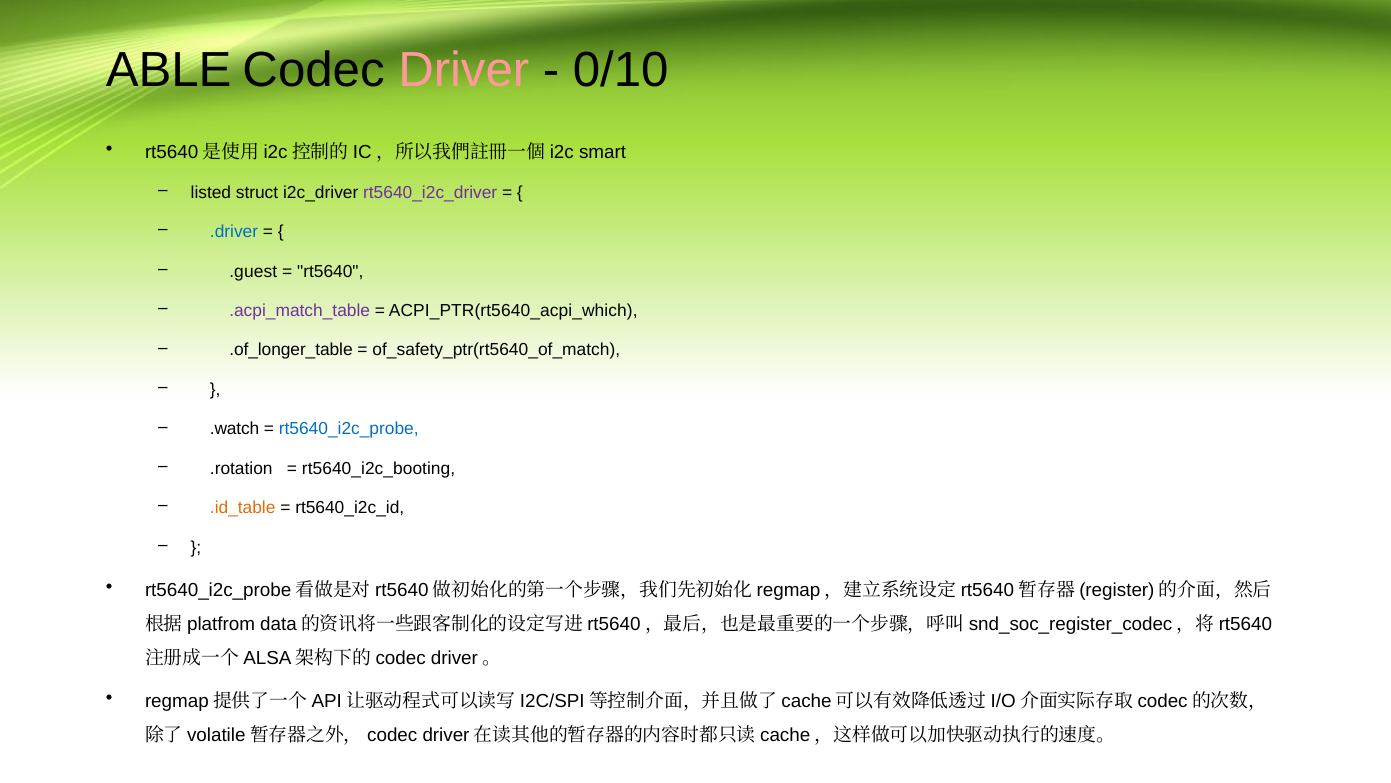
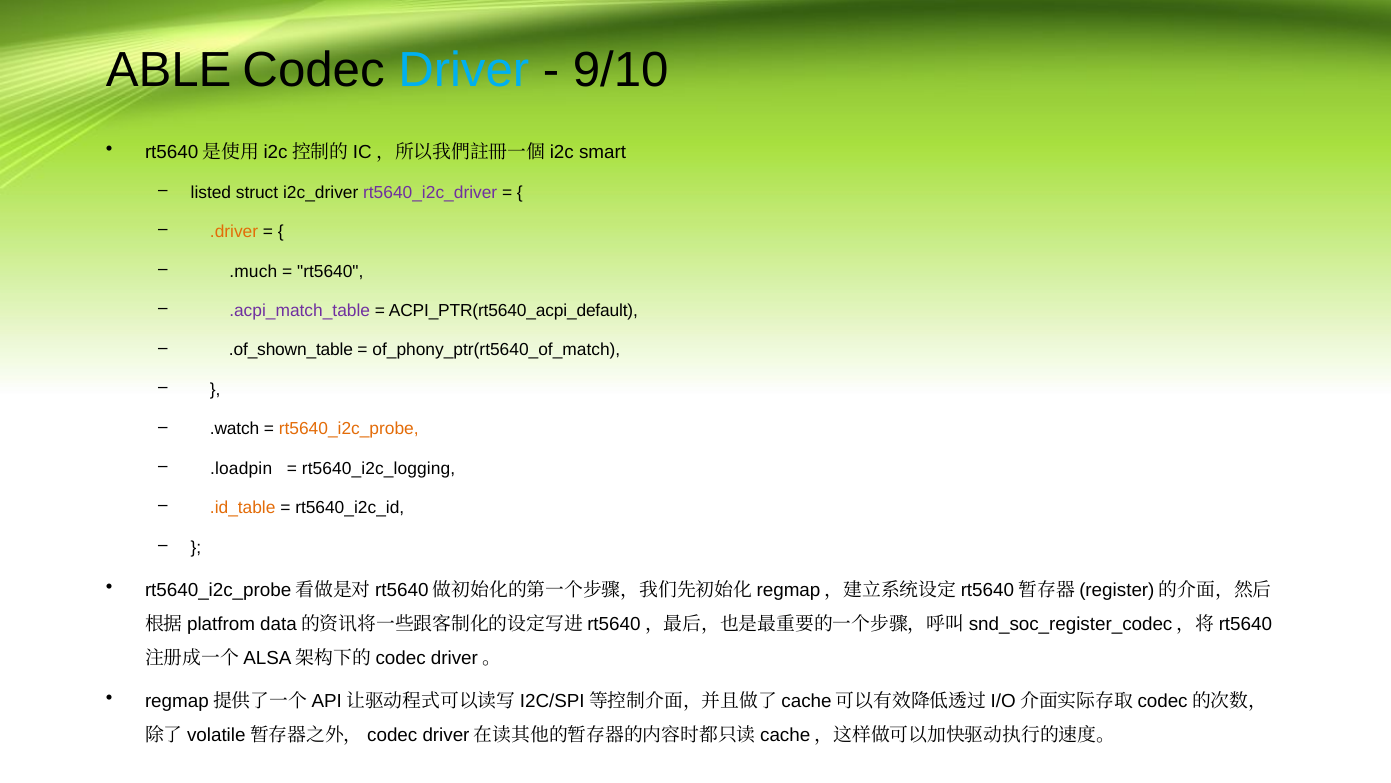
Driver colour: pink -> light blue
0/10: 0/10 -> 9/10
.driver colour: blue -> orange
.guest: .guest -> .much
ACPI_PTR(rt5640_acpi_which: ACPI_PTR(rt5640_acpi_which -> ACPI_PTR(rt5640_acpi_default
.of_longer_table: .of_longer_table -> .of_shown_table
of_safety_ptr(rt5640_of_match: of_safety_ptr(rt5640_of_match -> of_phony_ptr(rt5640_of_match
rt5640_i2c_probe colour: blue -> orange
.rotation: .rotation -> .loadpin
rt5640_i2c_booting: rt5640_i2c_booting -> rt5640_i2c_logging
